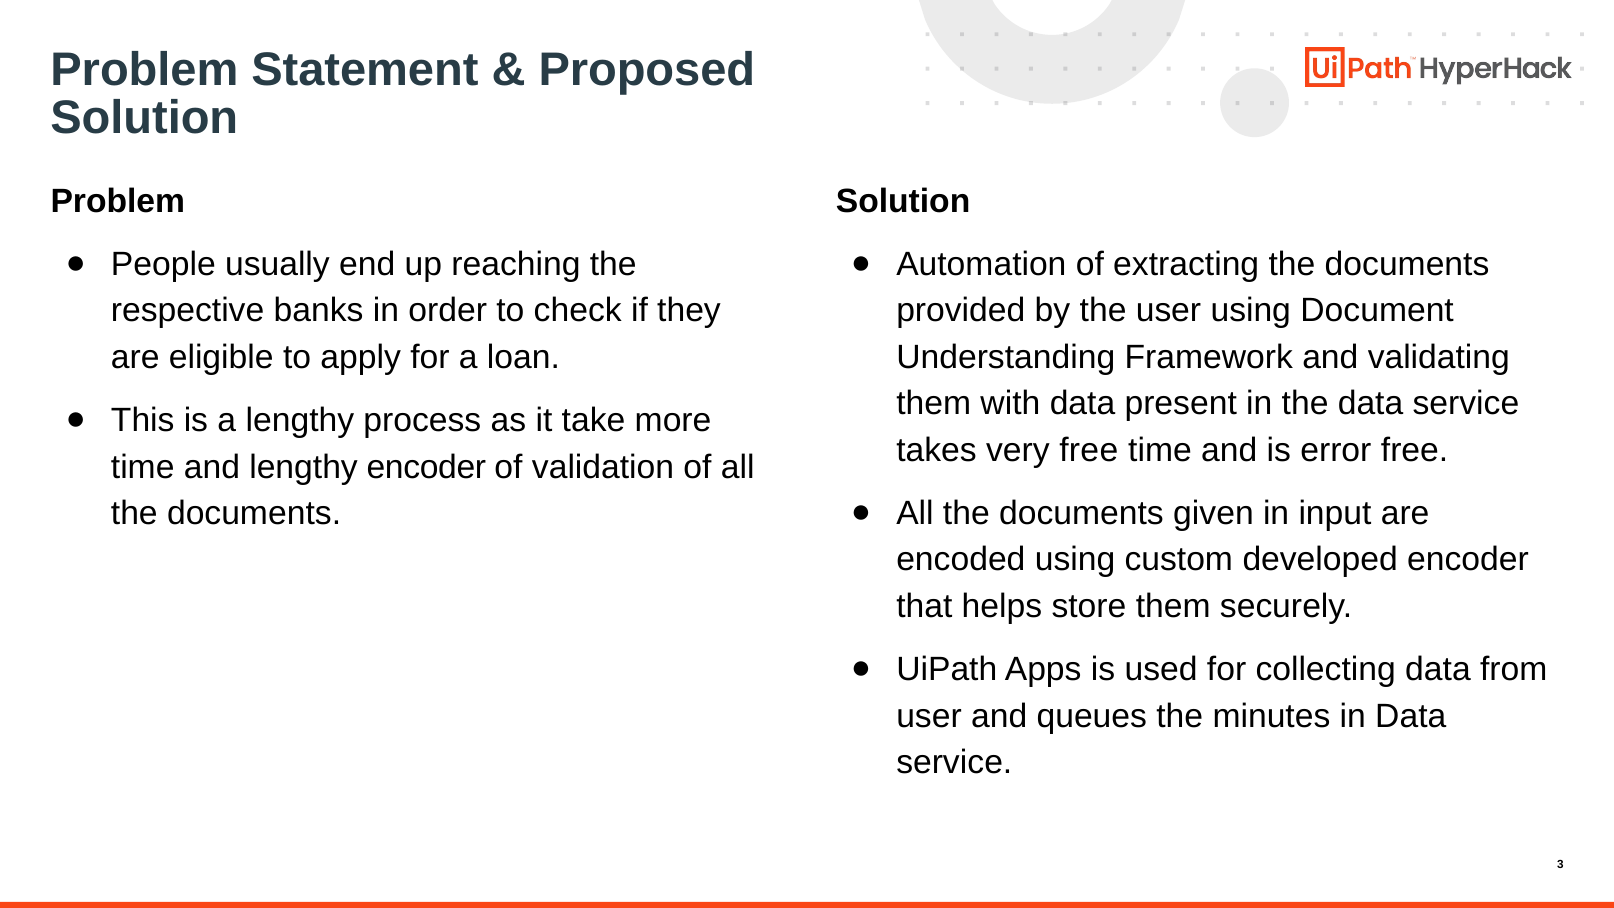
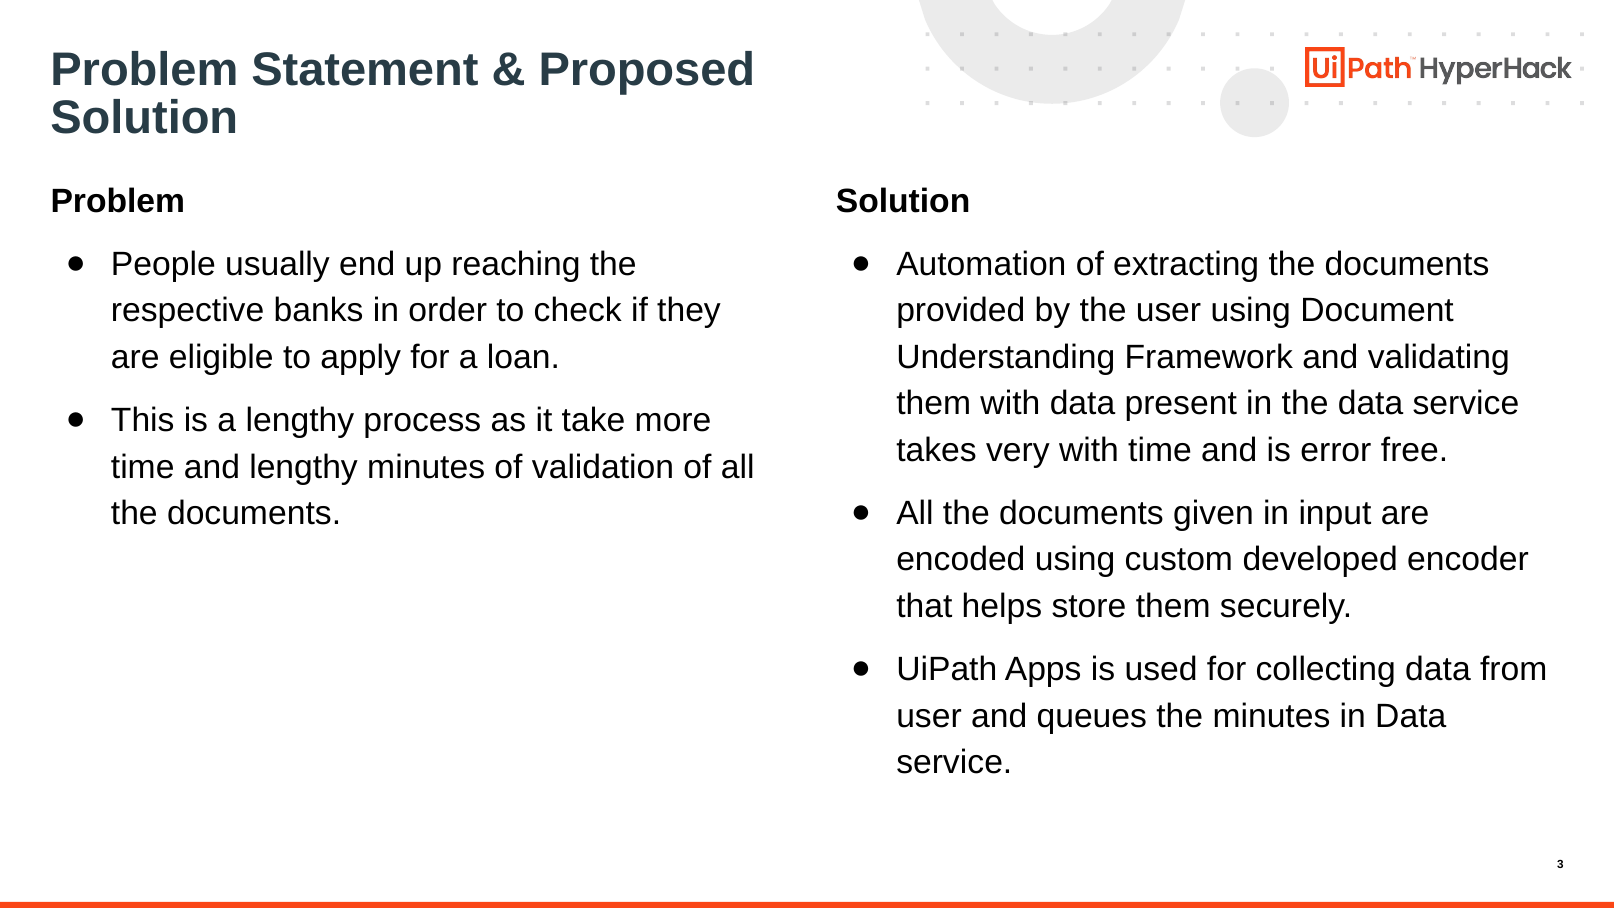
very free: free -> with
lengthy encoder: encoder -> minutes
